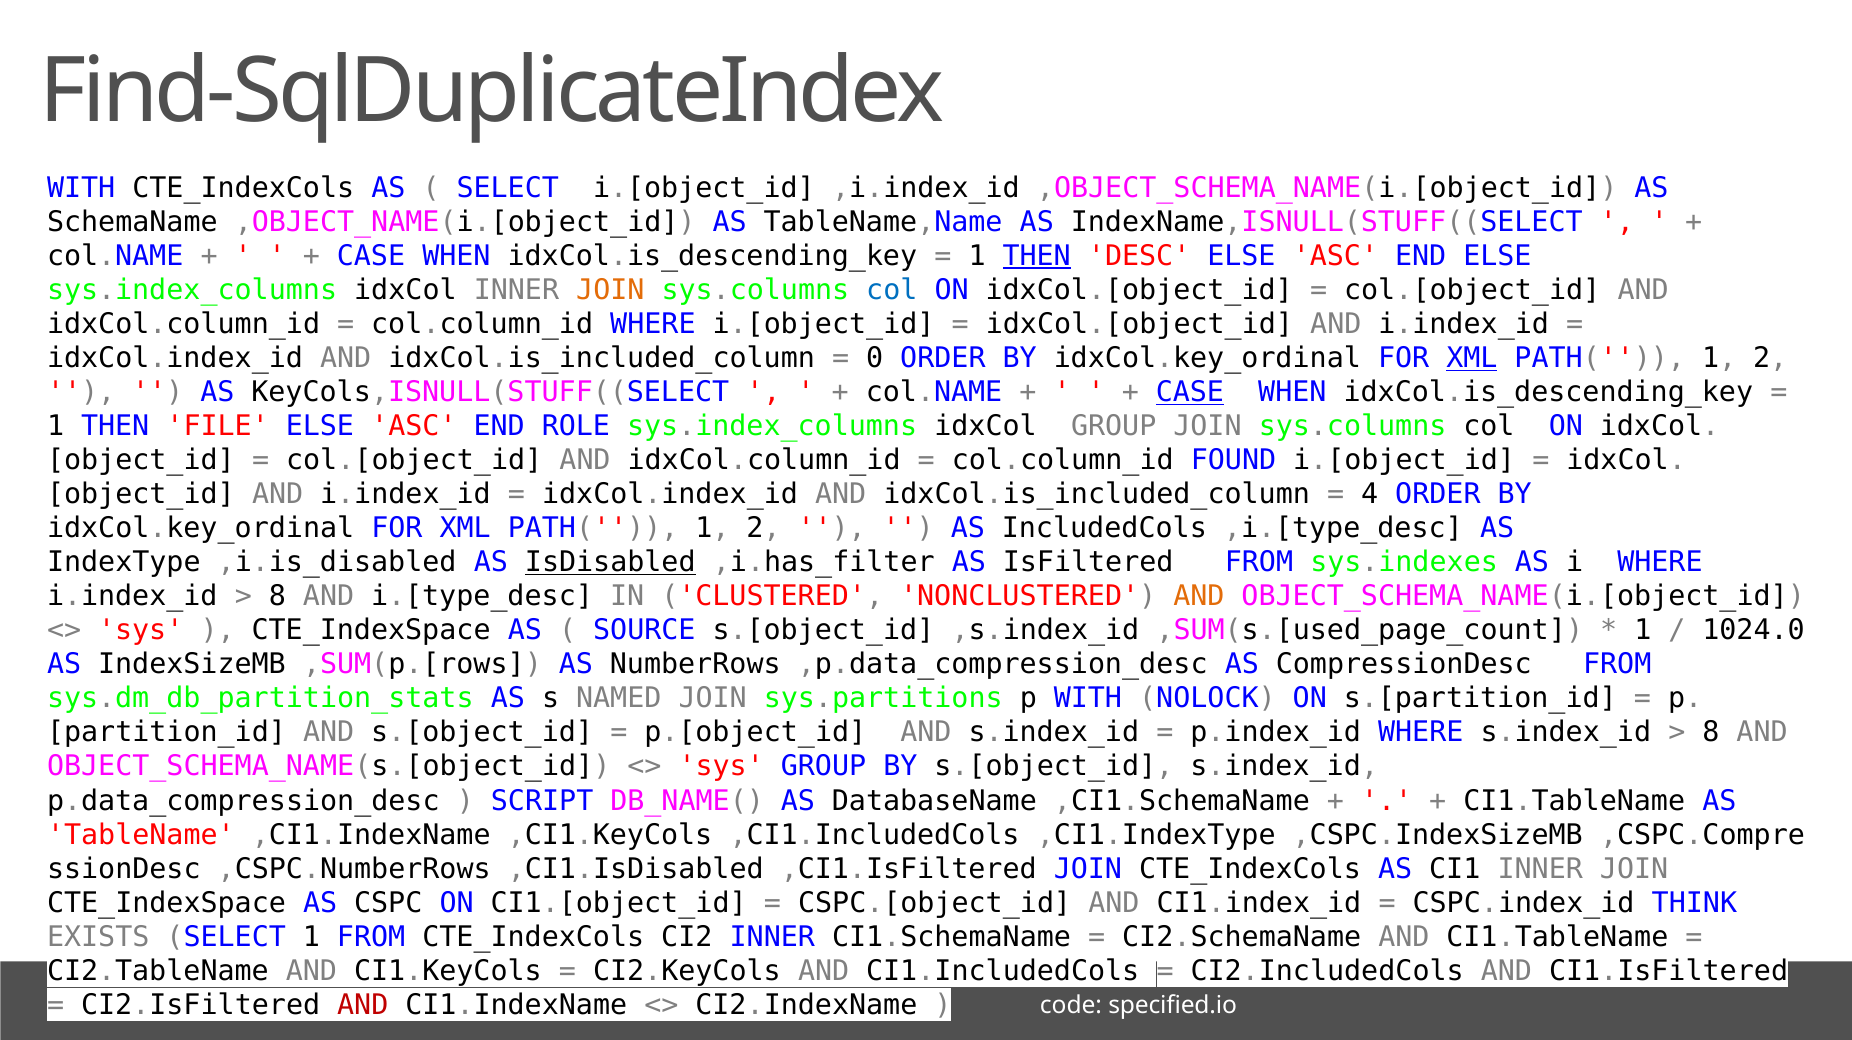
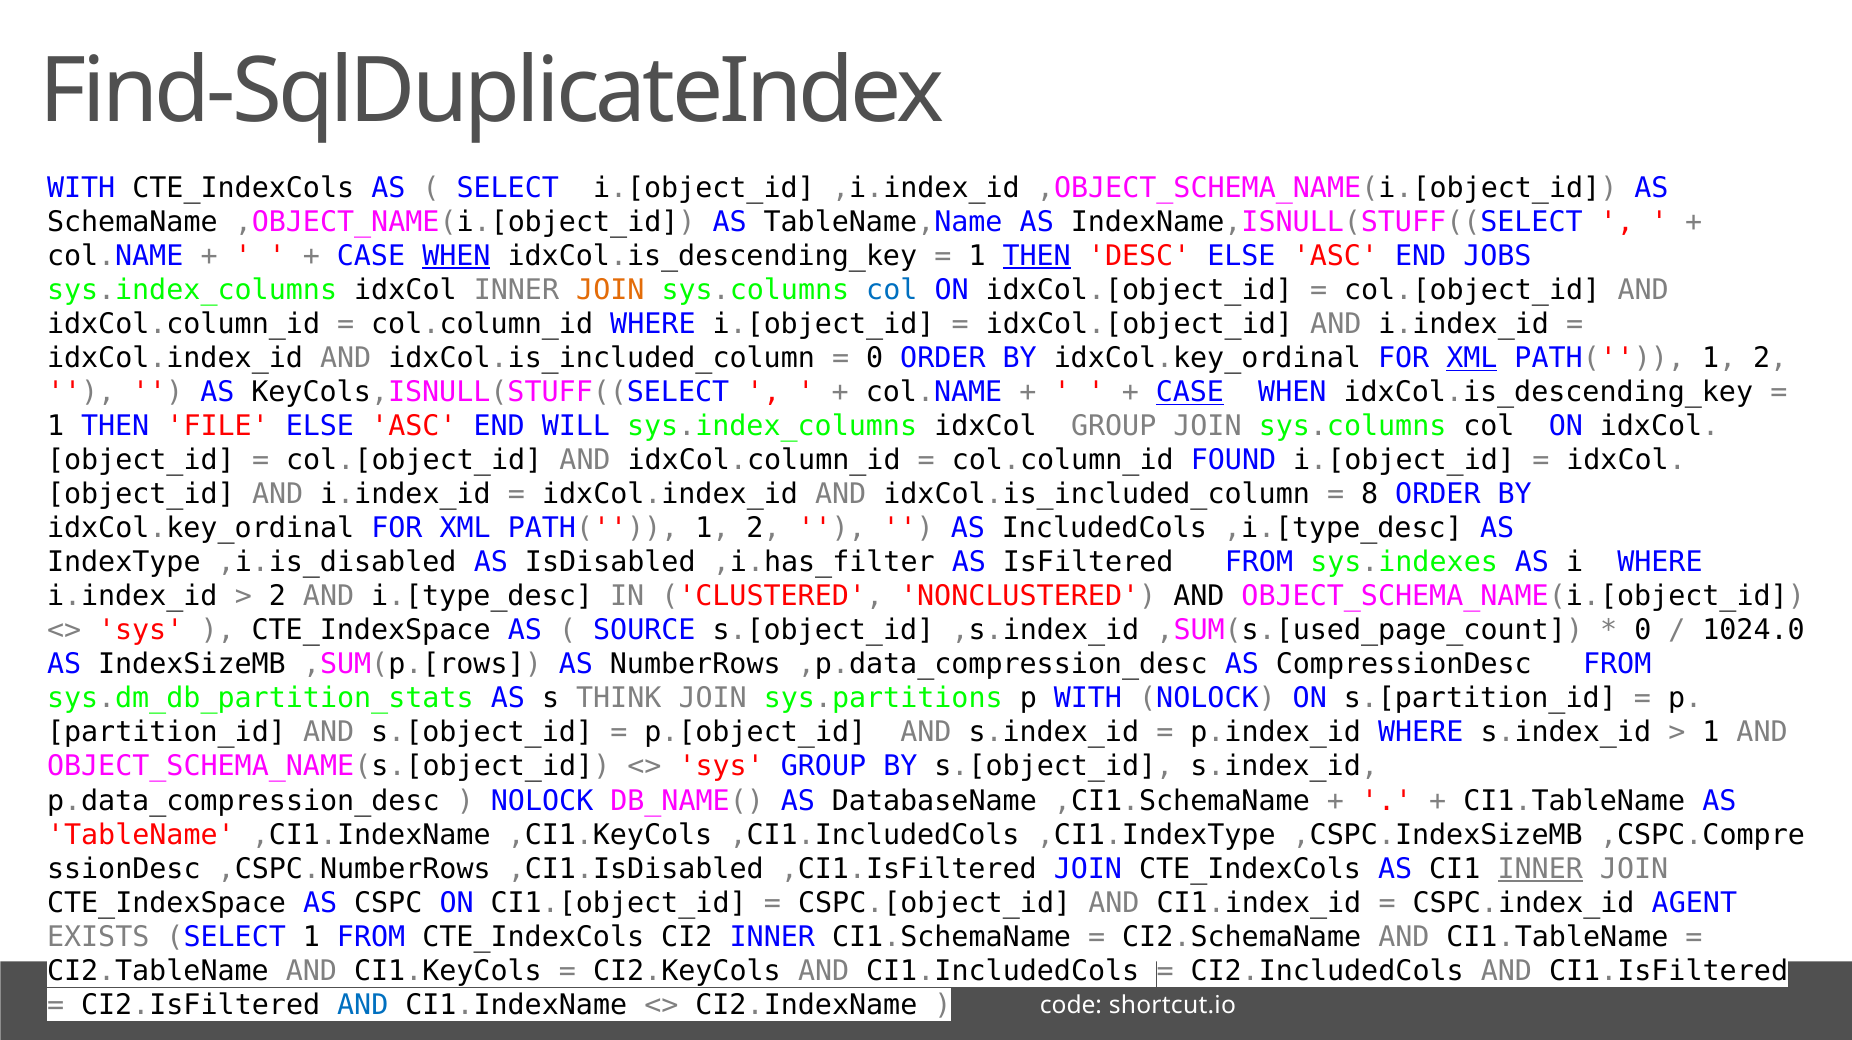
WHEN at (456, 256) underline: none -> present
END ELSE: ELSE -> JOBS
ROLE: ROLE -> WILL
4: 4 -> 8
IsDisabled underline: present -> none
8 at (277, 597): 8 -> 2
AND at (1199, 597) colour: orange -> black
1 at (1643, 631): 1 -> 0
NAMED: NAMED -> THINK
8 at (1711, 733): 8 -> 1
SCRIPT at (542, 801): SCRIPT -> NOLOCK
INNER at (1540, 869) underline: none -> present
THINK: THINK -> AGENT
AND at (363, 1005) colour: red -> blue
specified.io: specified.io -> shortcut.io
